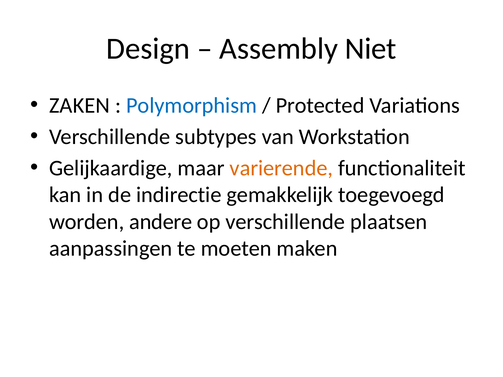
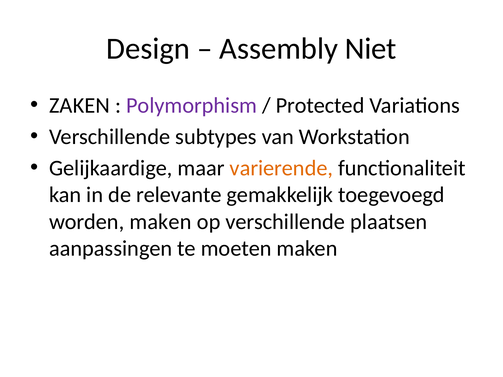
Polymorphism colour: blue -> purple
indirectie: indirectie -> relevante
worden andere: andere -> maken
